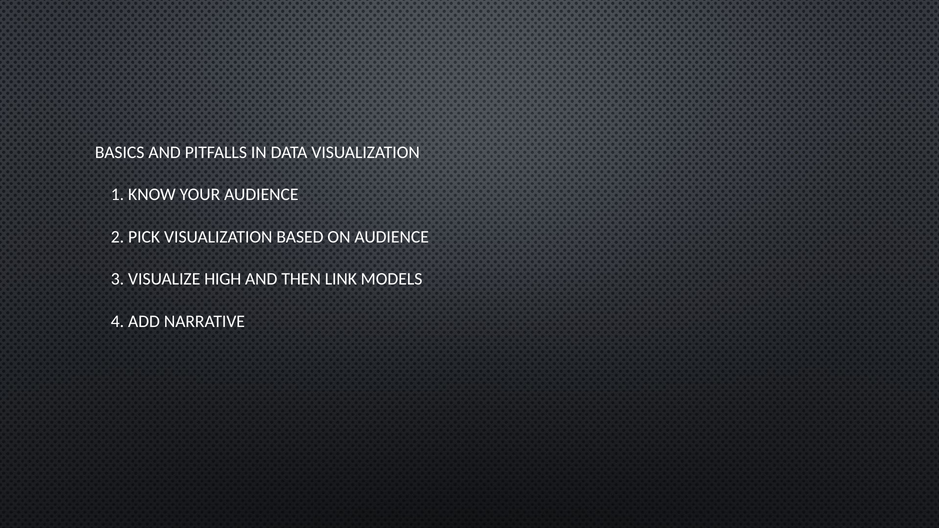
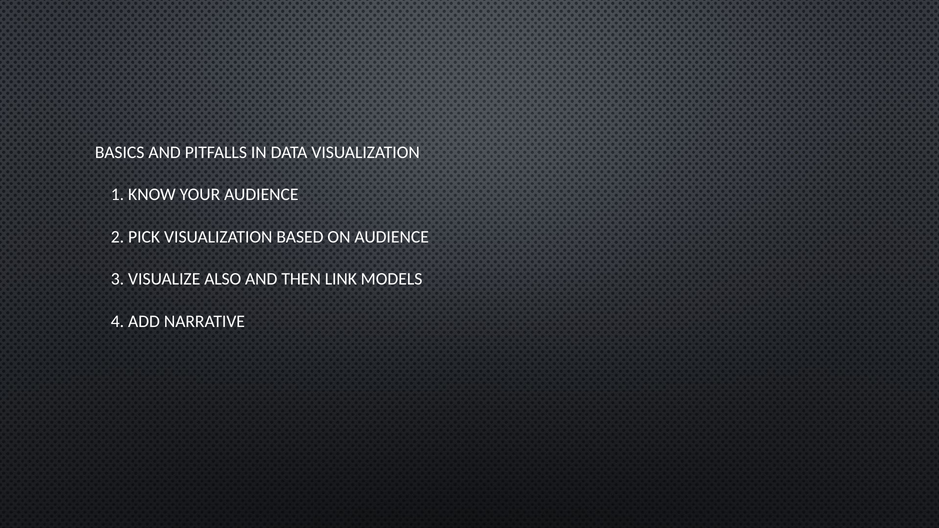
HIGH: HIGH -> ALSO
